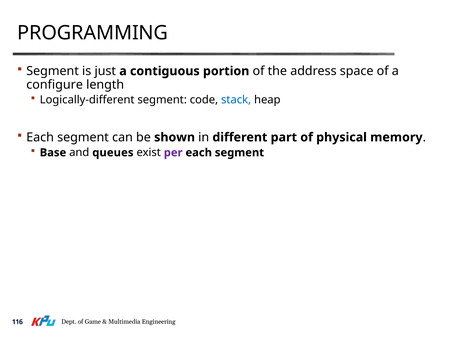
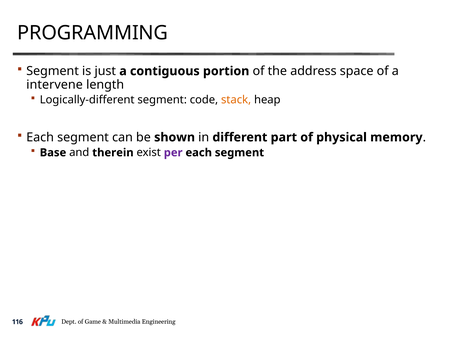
configure: configure -> intervene
stack colour: blue -> orange
queues: queues -> therein
